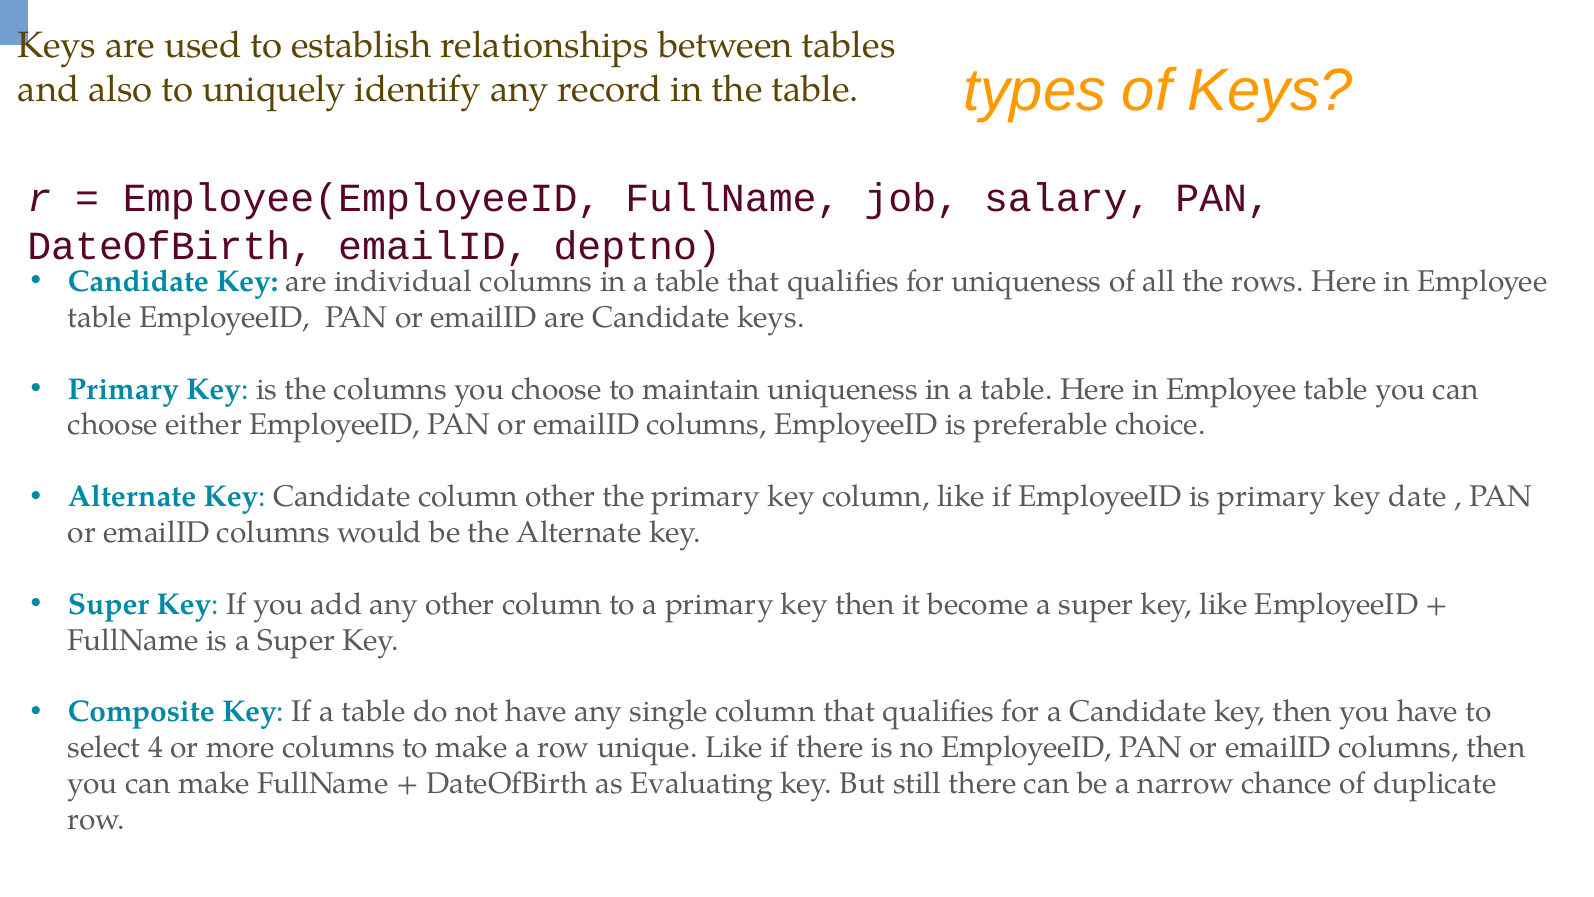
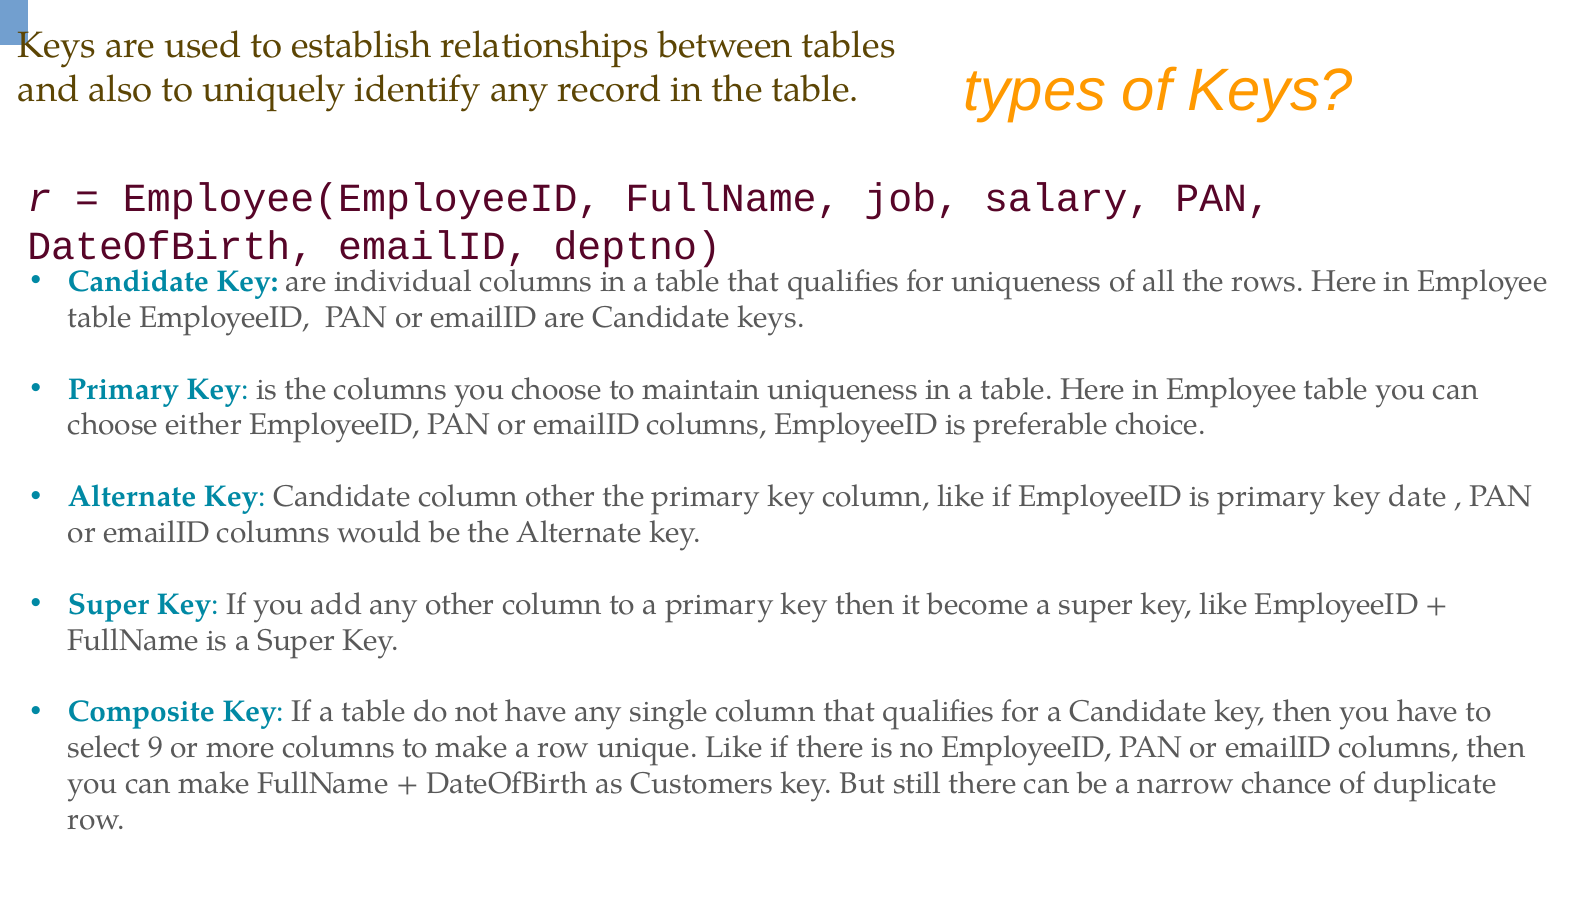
4: 4 -> 9
Evaluating: Evaluating -> Customers
